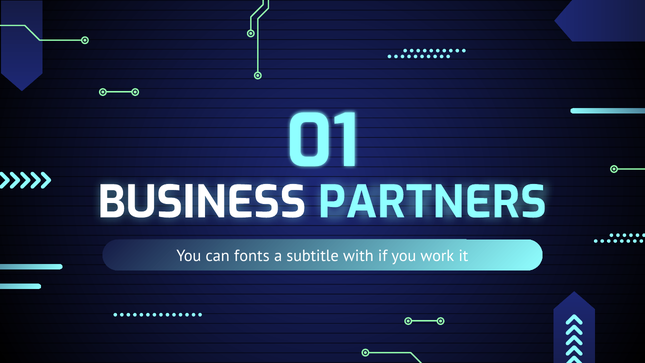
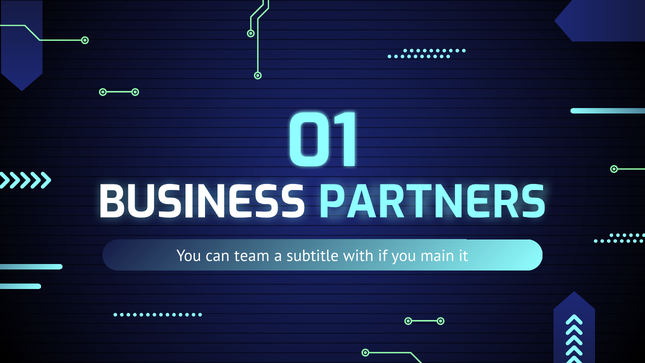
fonts: fonts -> team
work: work -> main
